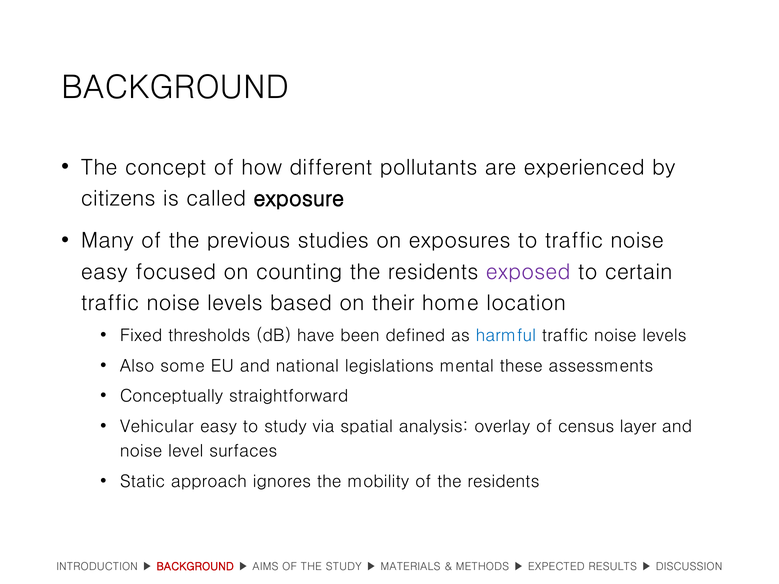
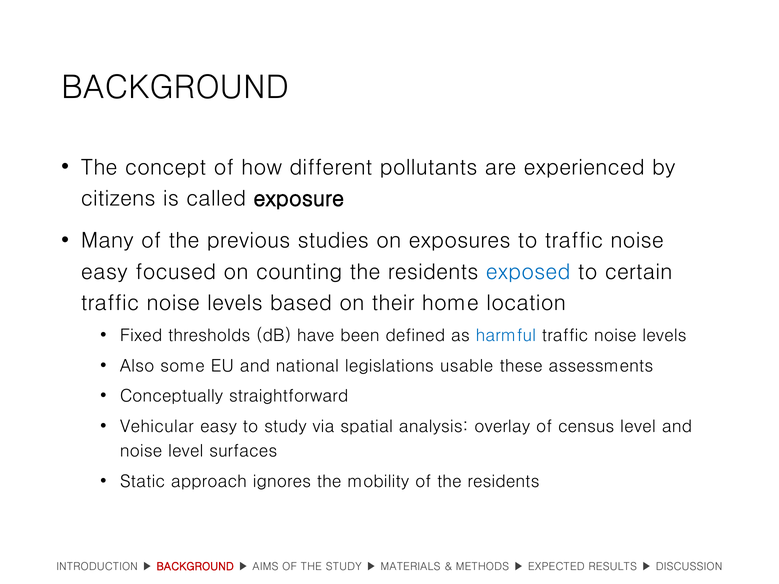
exposed colour: purple -> blue
mental: mental -> usable
census layer: layer -> level
